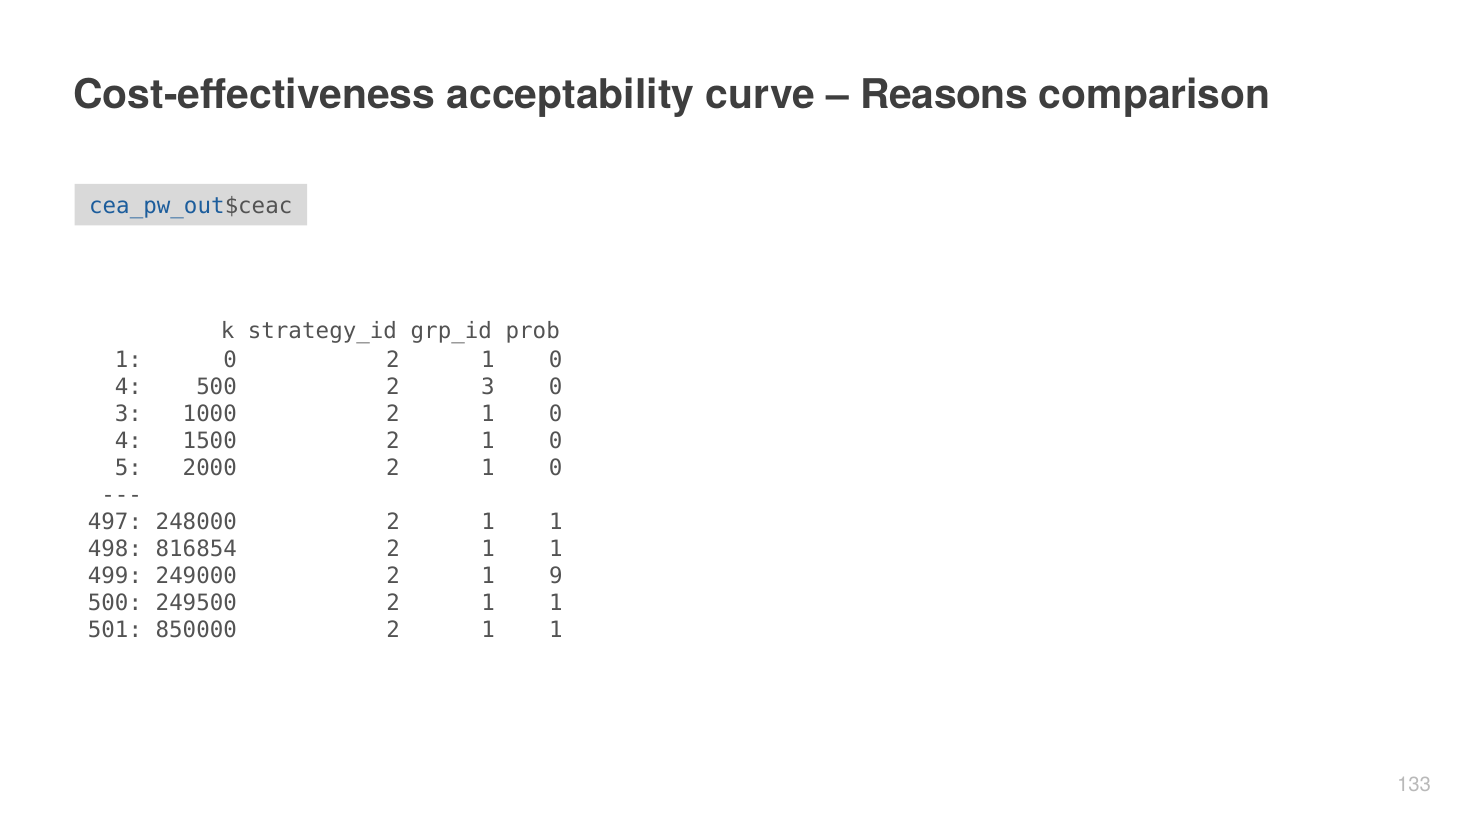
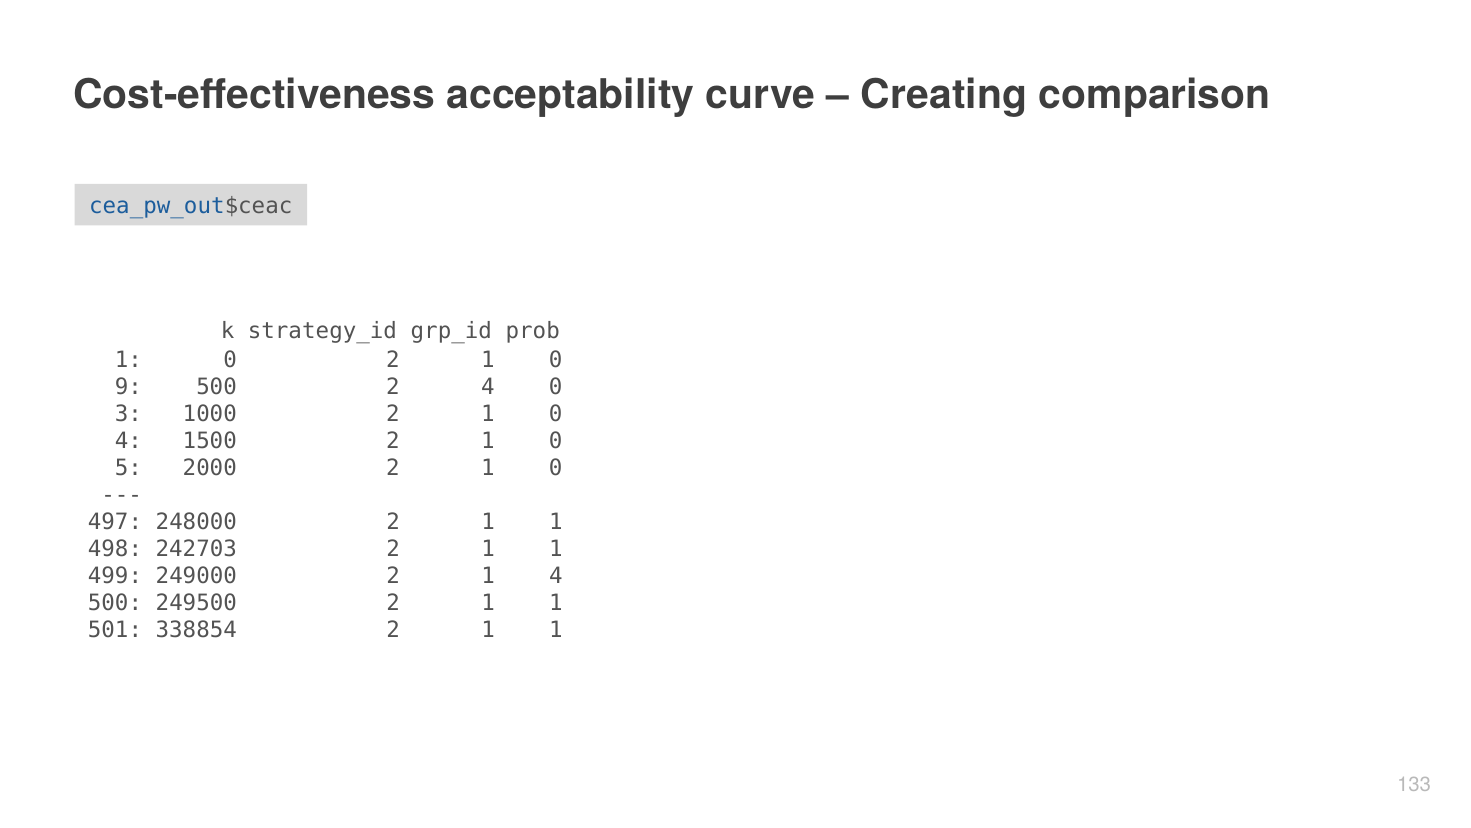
Reasons: Reasons -> Creating
4 at (128, 387): 4 -> 9
2 3: 3 -> 4
816854: 816854 -> 242703
1 9: 9 -> 4
850000: 850000 -> 338854
